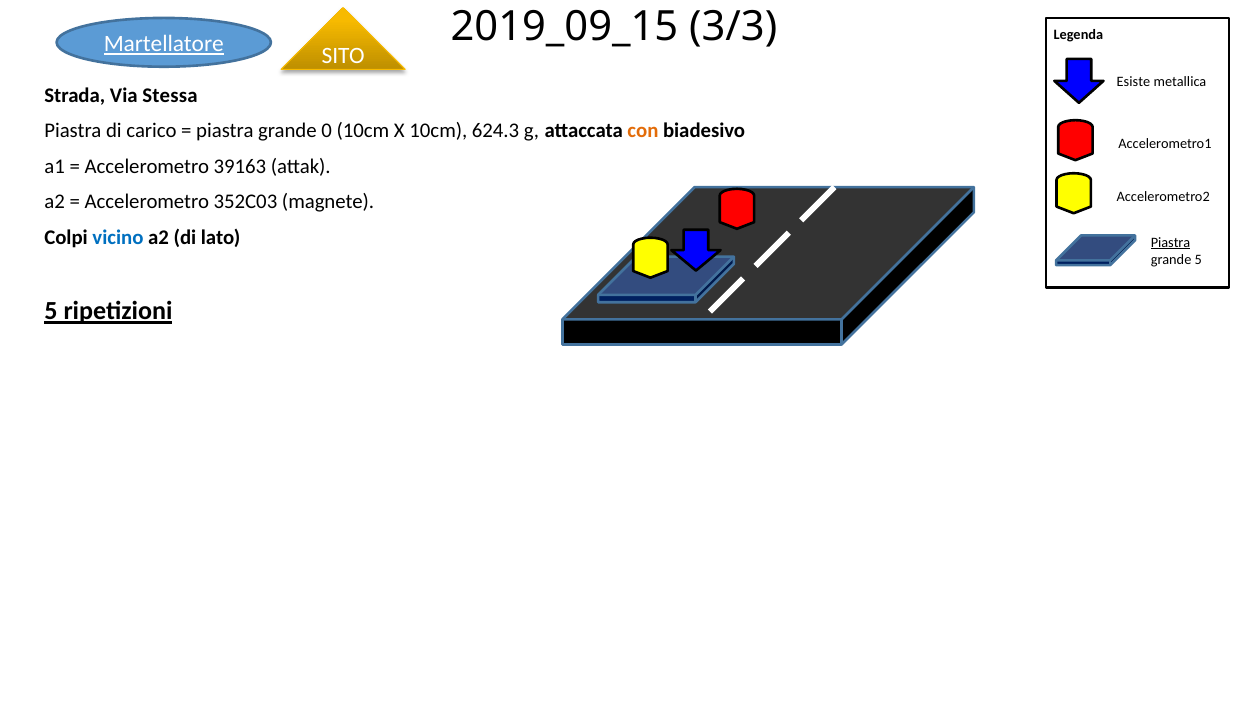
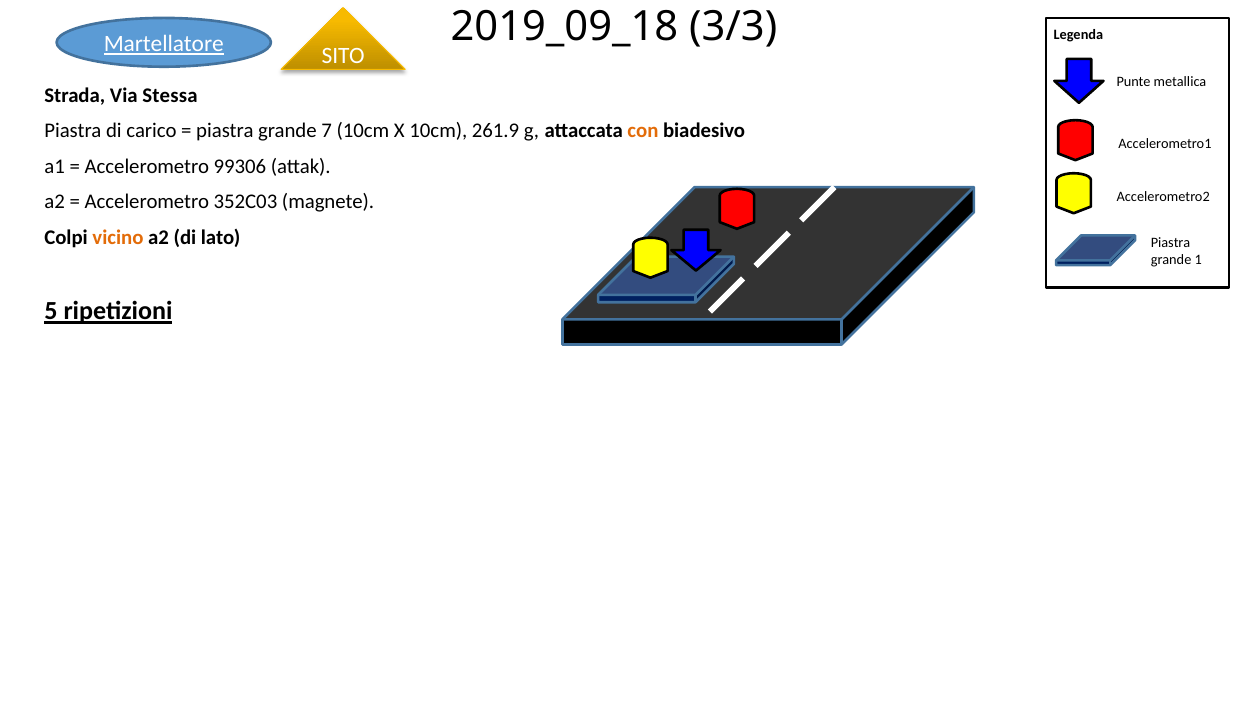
2019_09_15: 2019_09_15 -> 2019_09_18
Esiste: Esiste -> Punte
0: 0 -> 7
624.3: 624.3 -> 261.9
39163: 39163 -> 99306
vicino colour: blue -> orange
Piastra at (1171, 242) underline: present -> none
grande 5: 5 -> 1
